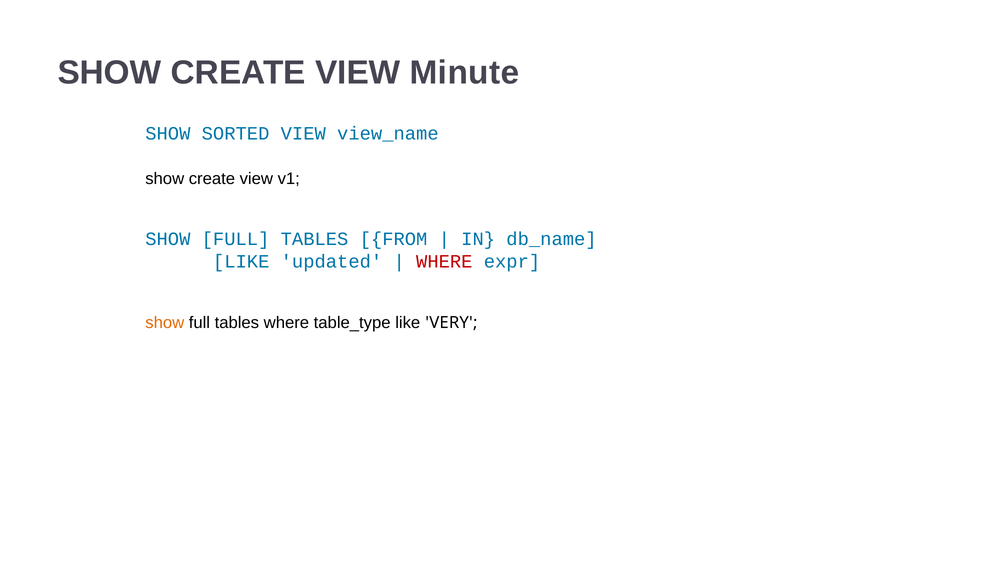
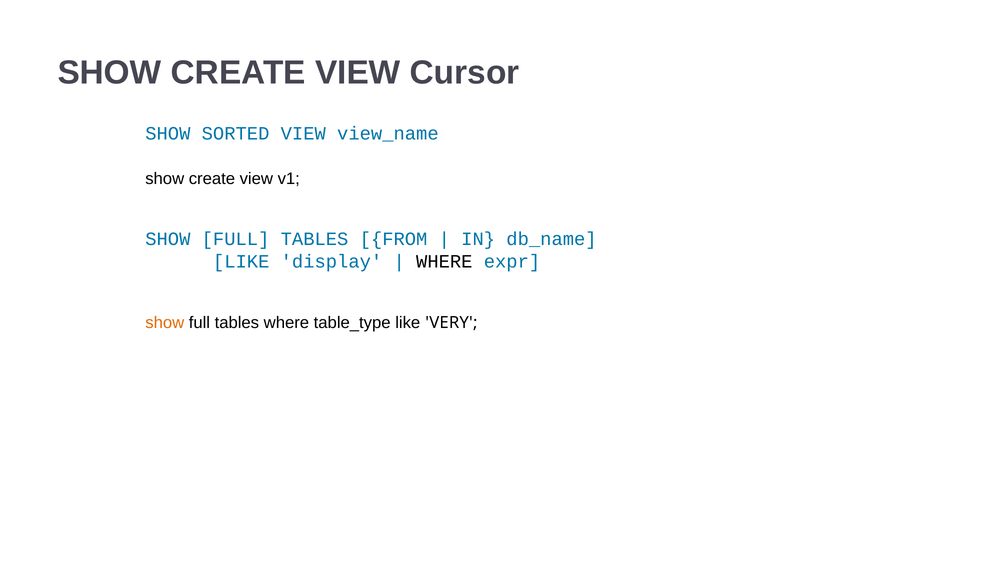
Minute: Minute -> Cursor
updated: updated -> display
WHERE at (444, 261) colour: red -> black
